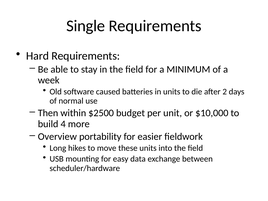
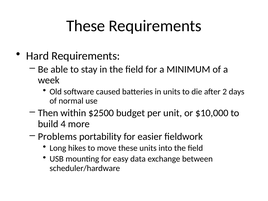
Single at (86, 26): Single -> These
Overview: Overview -> Problems
